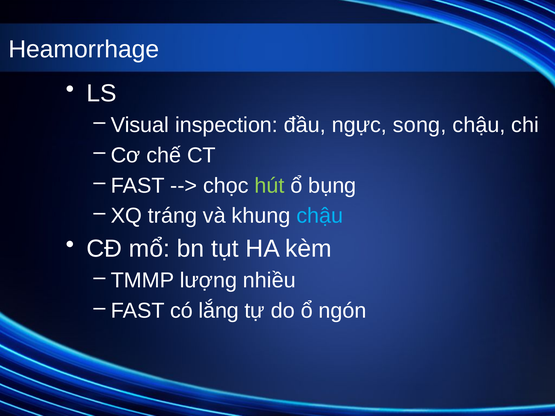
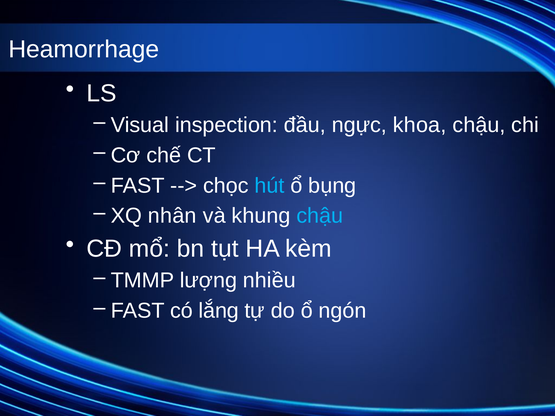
song: song -> khoa
hút colour: light green -> light blue
tráng: tráng -> nhân
